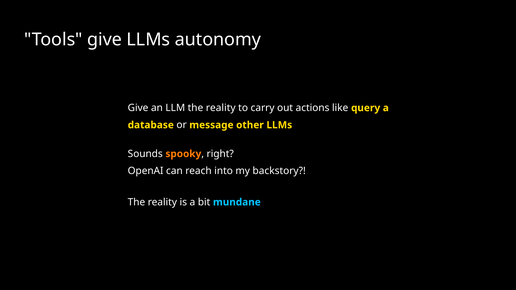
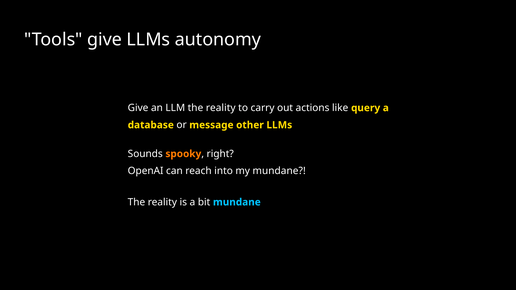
my backstory: backstory -> mundane
